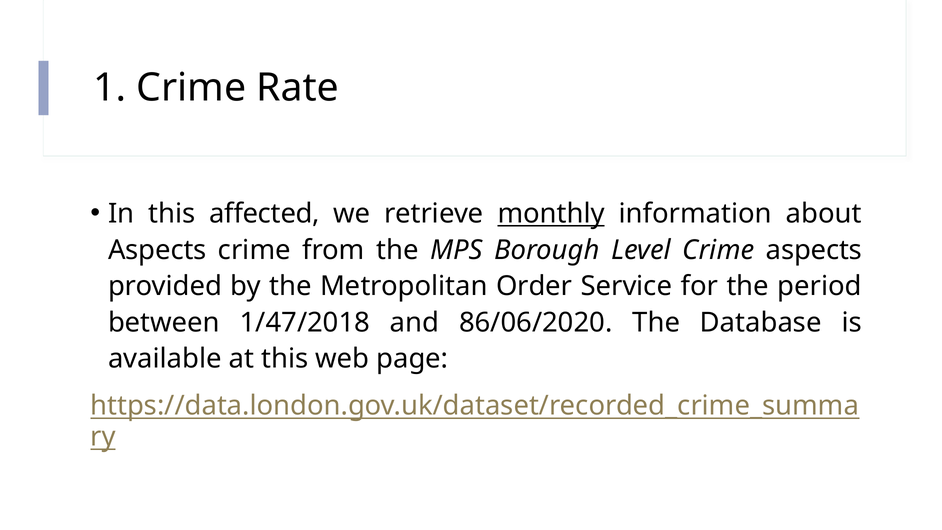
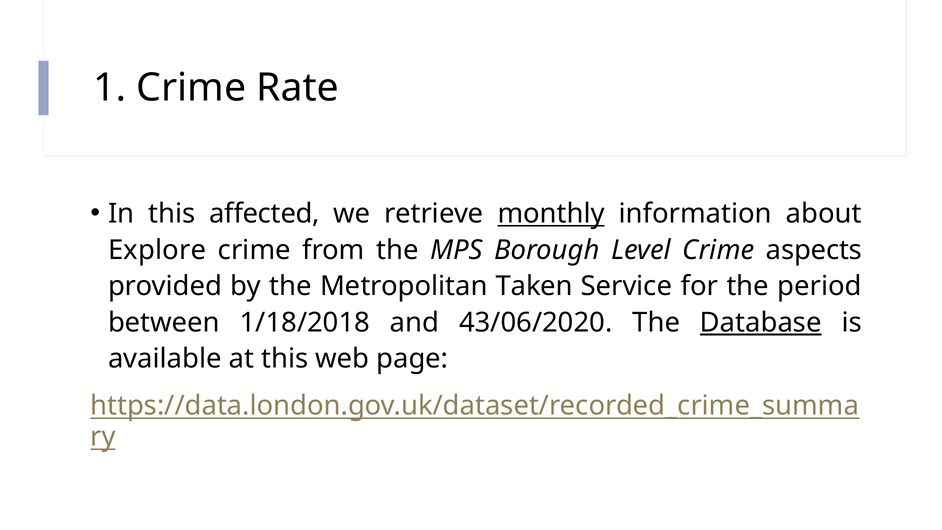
Aspects at (157, 250): Aspects -> Explore
Order: Order -> Taken
1/47/2018: 1/47/2018 -> 1/18/2018
86/06/2020: 86/06/2020 -> 43/06/2020
Database underline: none -> present
